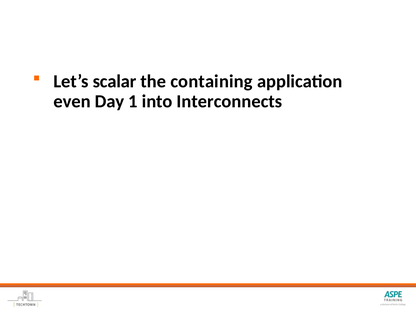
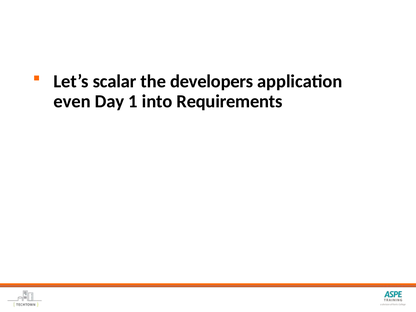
containing: containing -> developers
Interconnects: Interconnects -> Requirements
